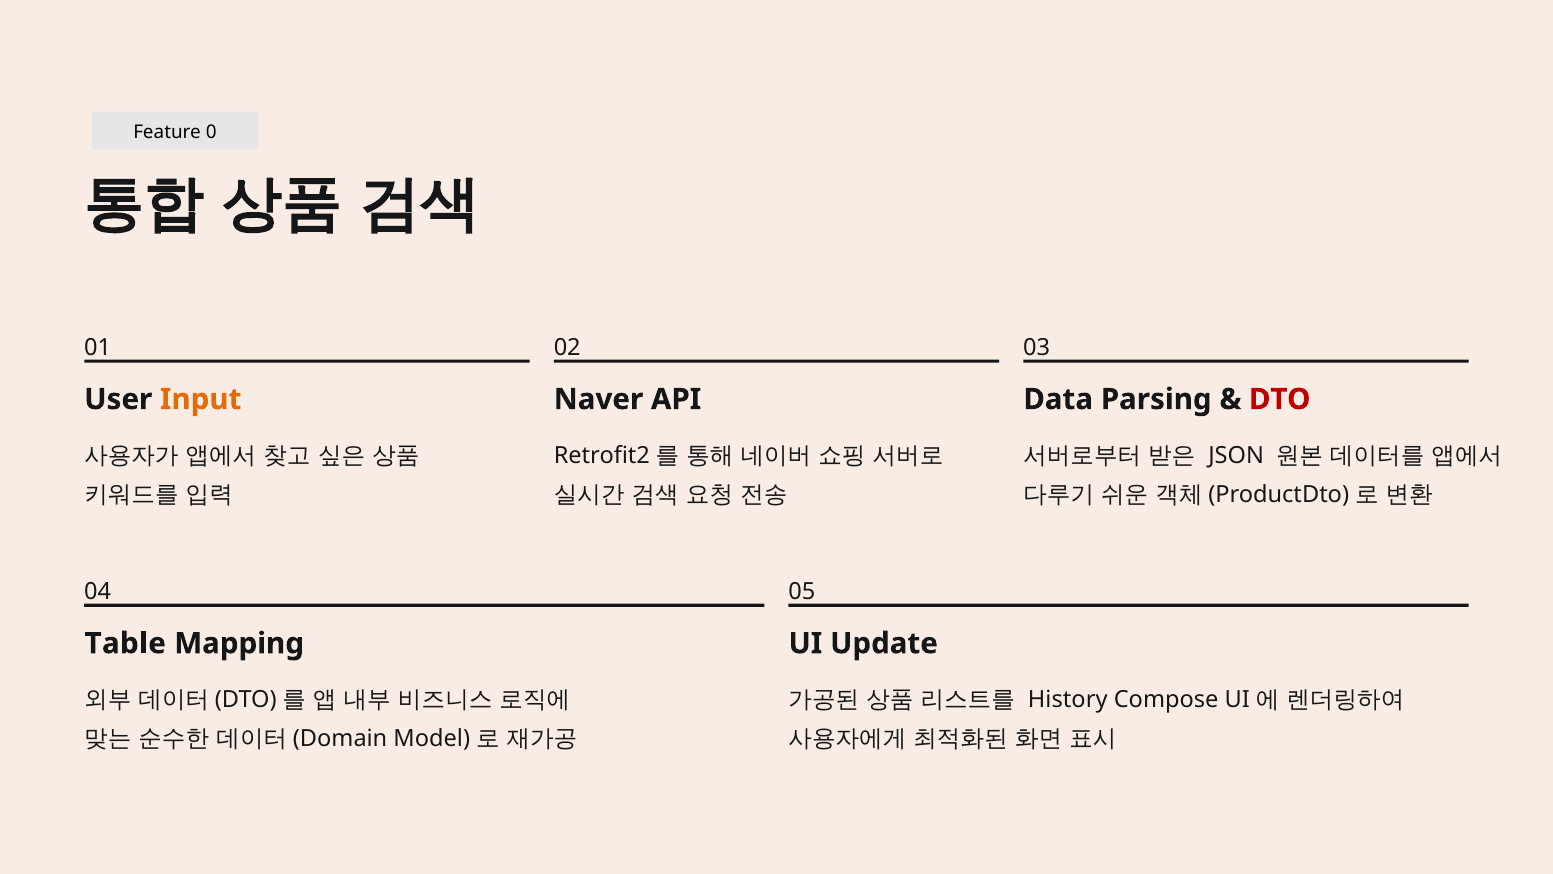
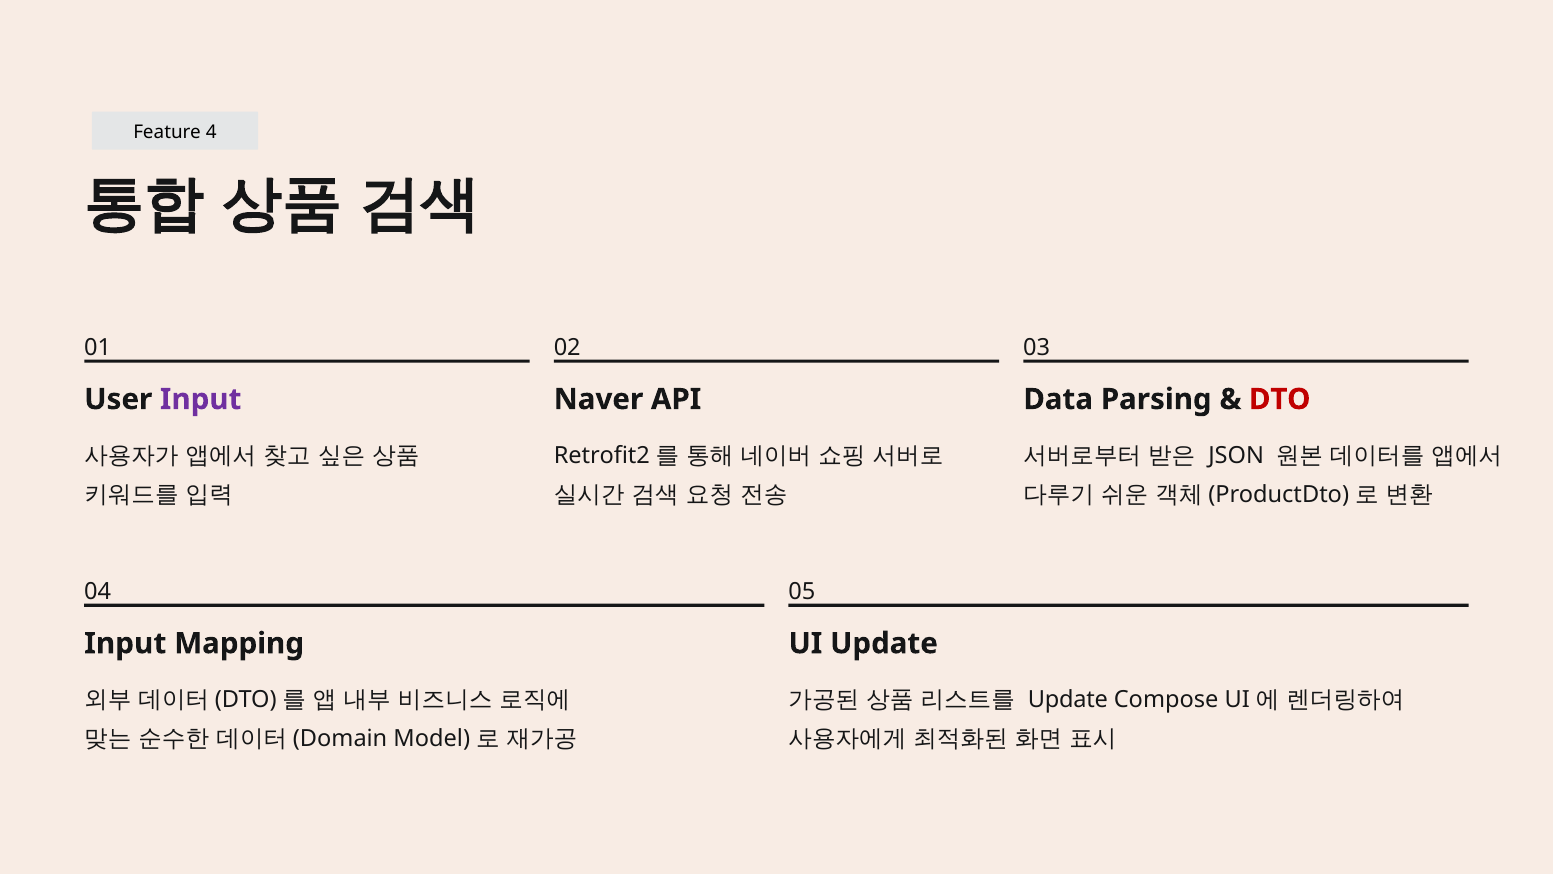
0: 0 -> 4
Input at (201, 399) colour: orange -> purple
Table at (125, 643): Table -> Input
History at (1068, 700): History -> Update
